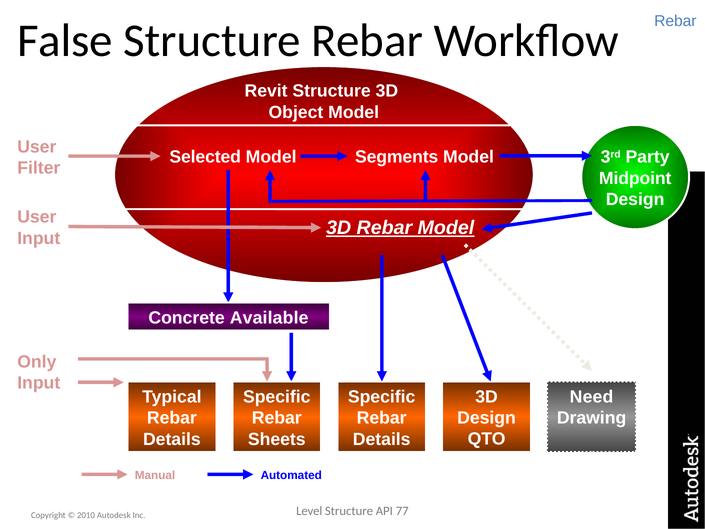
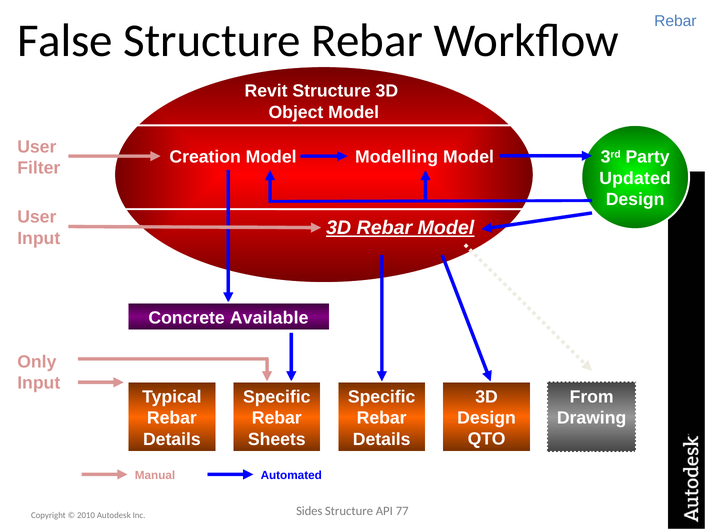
Selected: Selected -> Creation
Segments: Segments -> Modelling
Midpoint: Midpoint -> Updated
Need: Need -> From
Level: Level -> Sides
